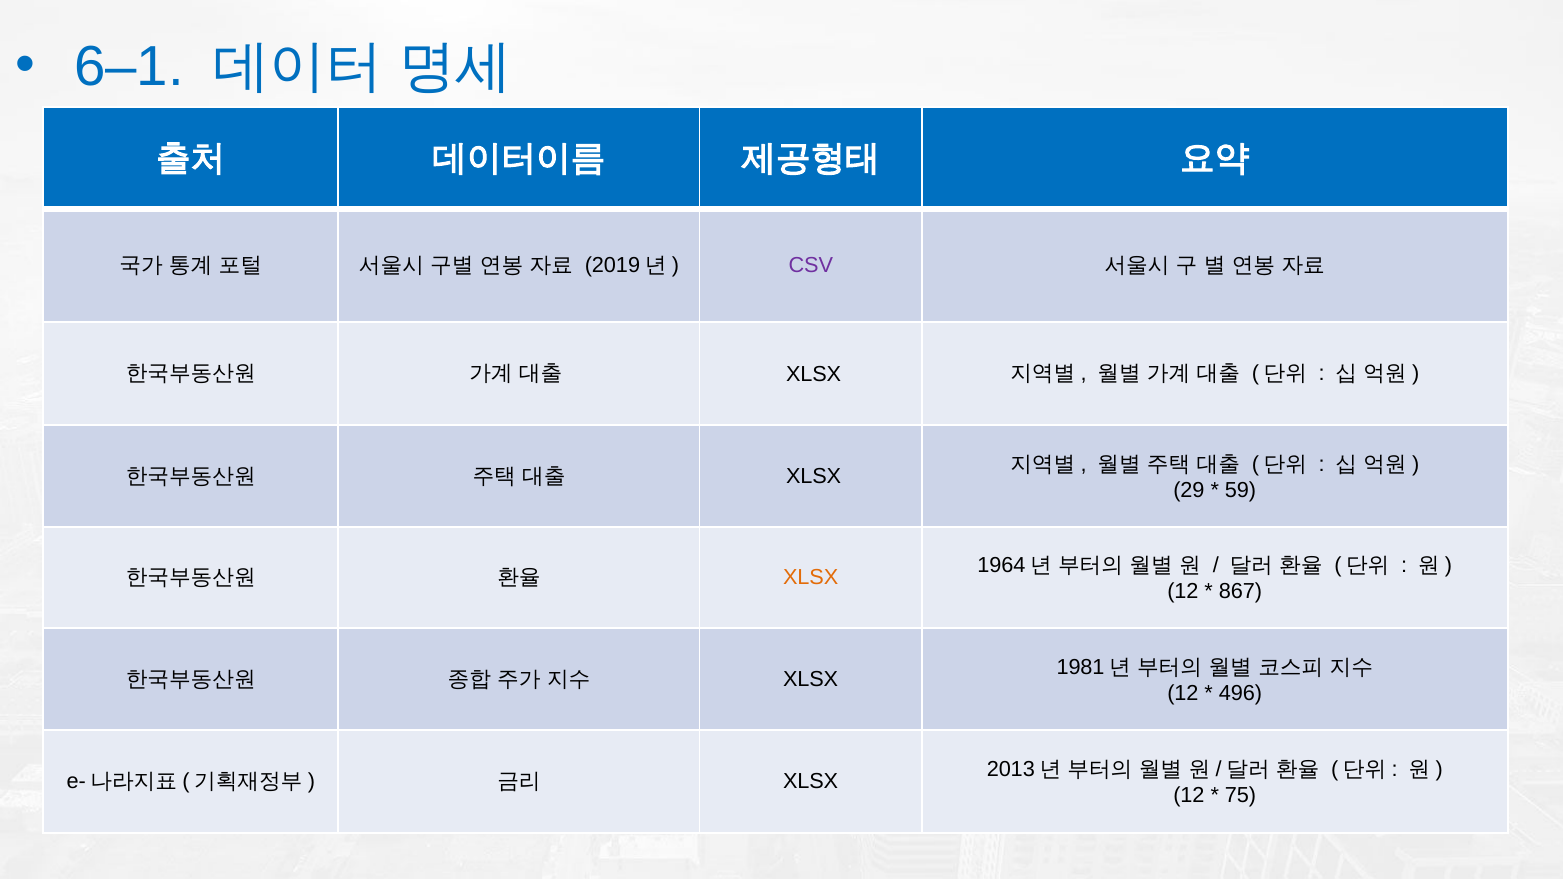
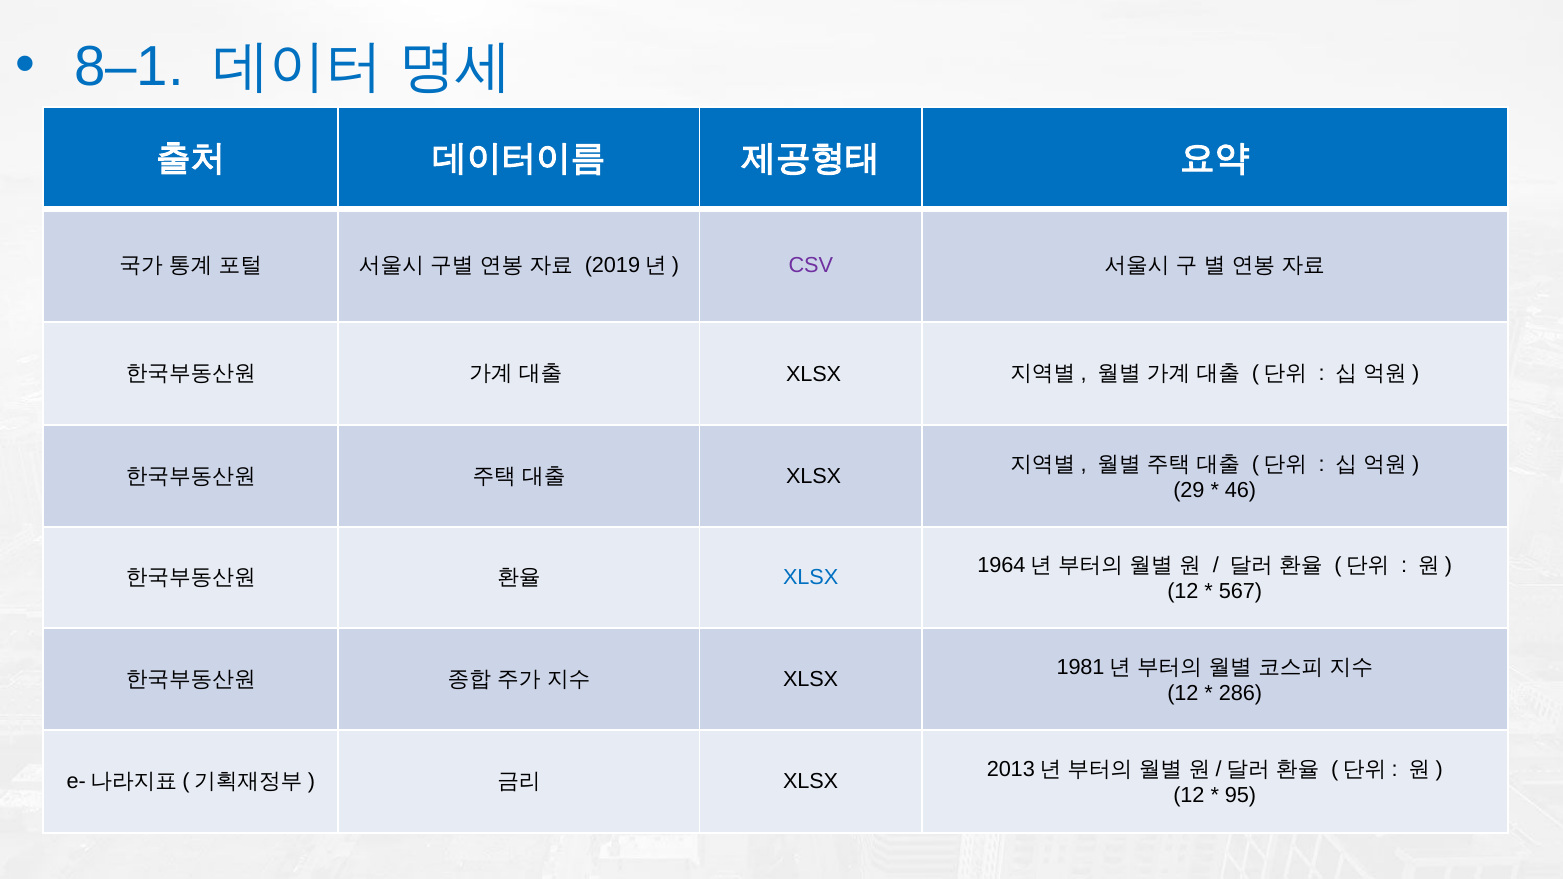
6–1: 6–1 -> 8–1
59: 59 -> 46
XLSX at (811, 578) colour: orange -> blue
867: 867 -> 567
496: 496 -> 286
75: 75 -> 95
